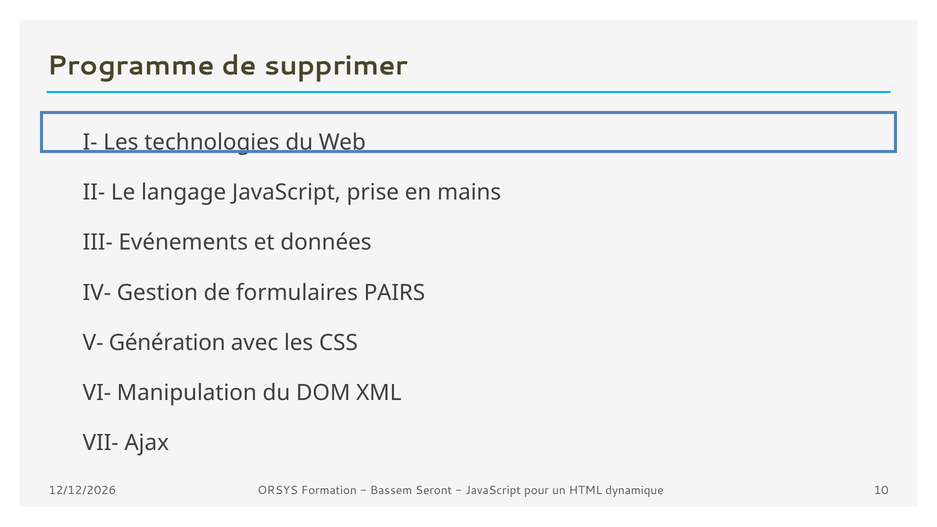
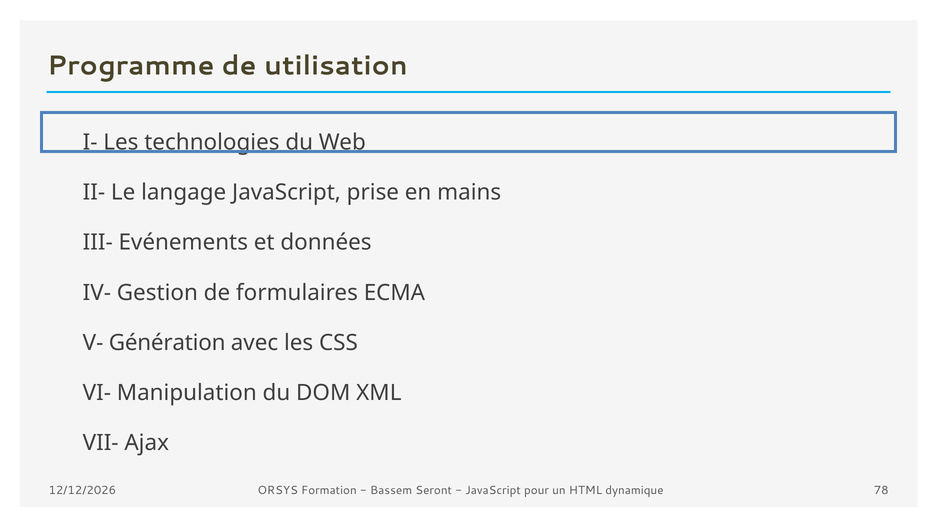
supprimer: supprimer -> utilisation
PAIRS: PAIRS -> ECMA
10: 10 -> 78
